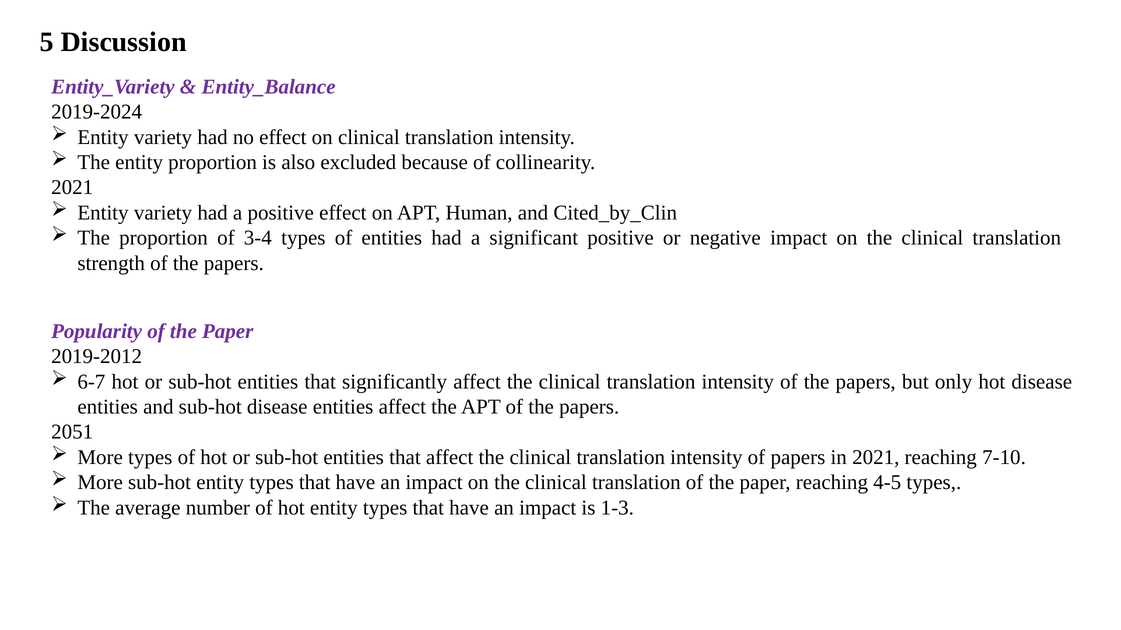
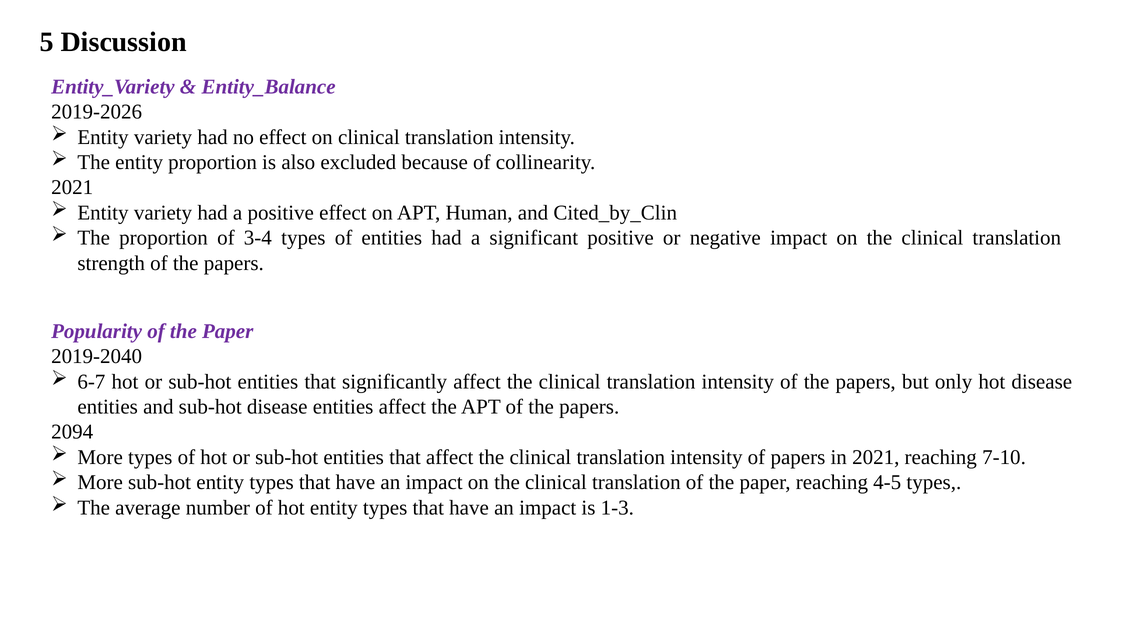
2019-2024: 2019-2024 -> 2019-2026
2019-2012: 2019-2012 -> 2019-2040
2051: 2051 -> 2094
